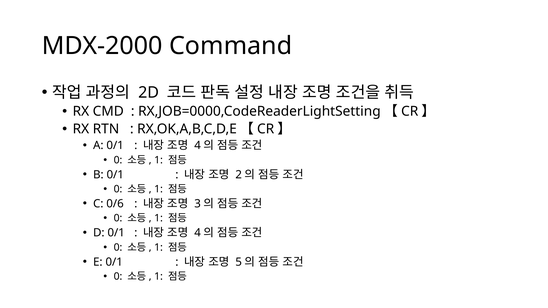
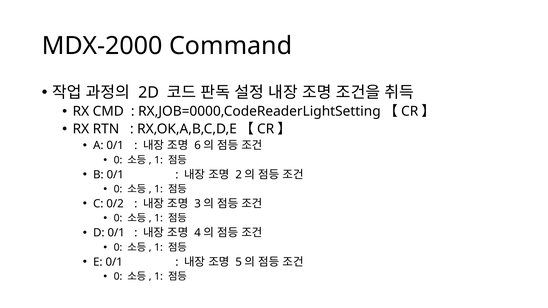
4 at (198, 146): 4 -> 6
0/6: 0/6 -> 0/2
